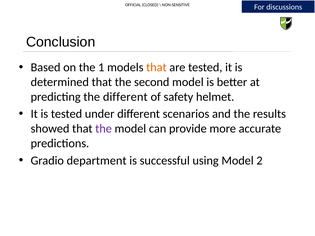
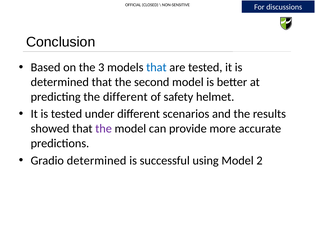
1: 1 -> 3
that at (156, 68) colour: orange -> blue
Gradio department: department -> determined
